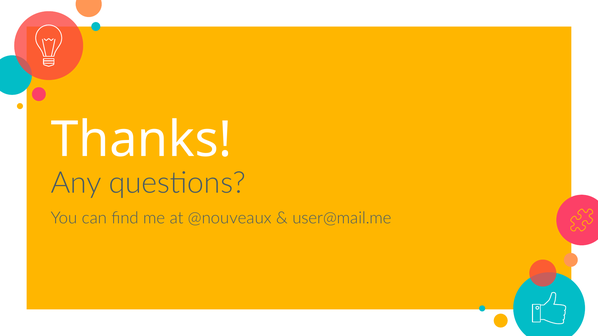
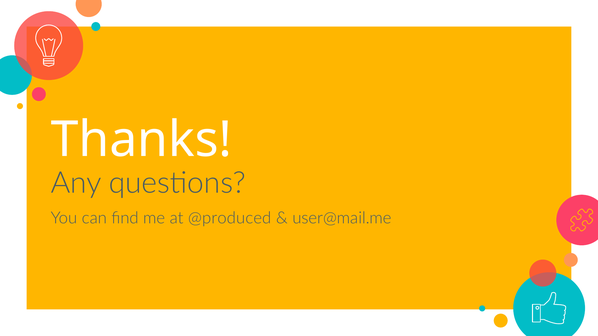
@nouveaux: @nouveaux -> @produced
